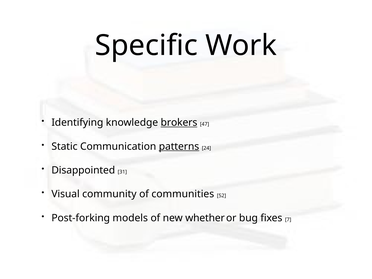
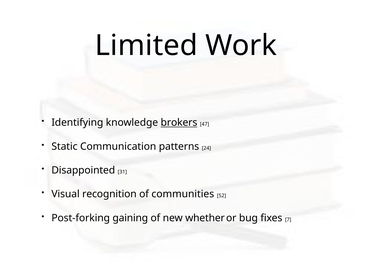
Specific: Specific -> Limited
patterns underline: present -> none
community: community -> recognition
models: models -> gaining
